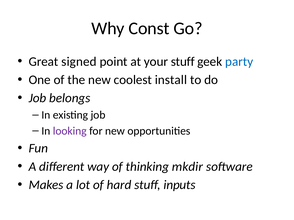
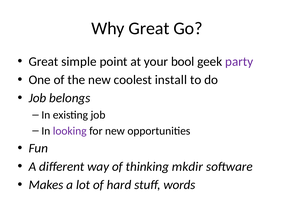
Why Const: Const -> Great
signed: signed -> simple
your stuff: stuff -> bool
party colour: blue -> purple
inputs: inputs -> words
